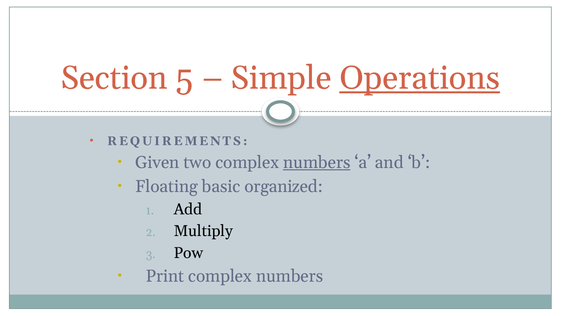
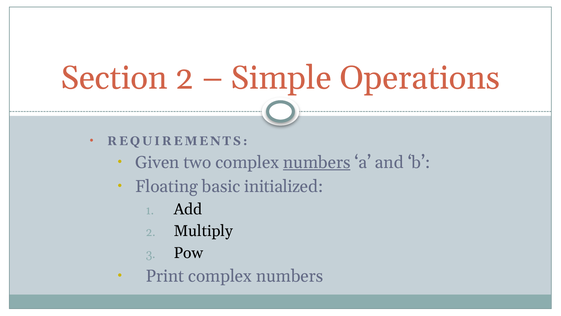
Section 5: 5 -> 2
Operations underline: present -> none
organized: organized -> initialized
